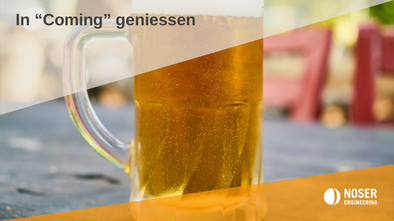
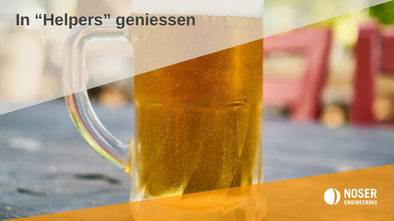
Coming: Coming -> Helpers
